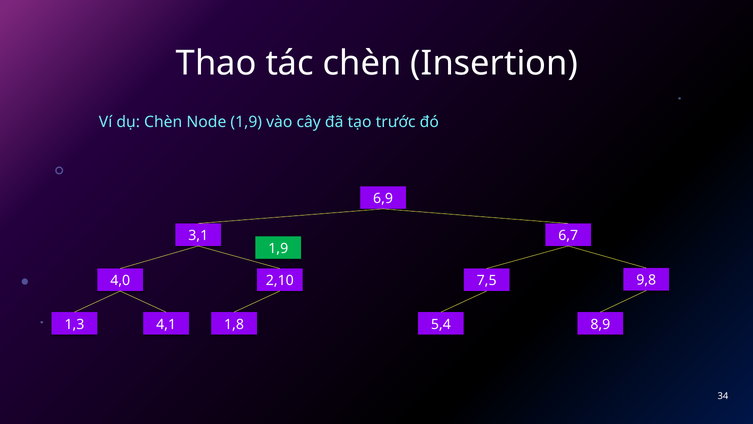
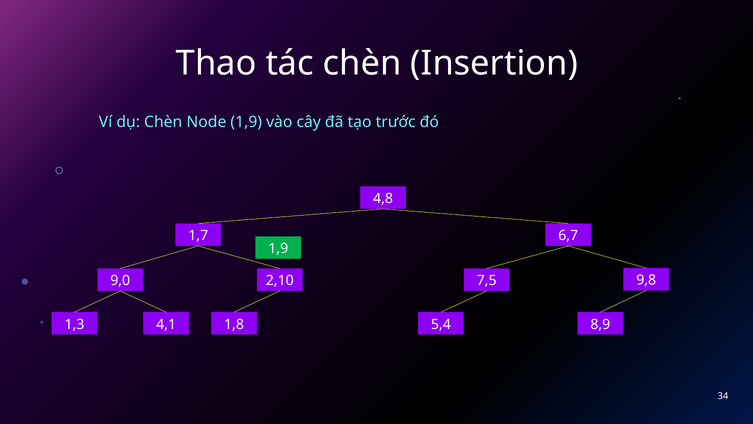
6,9: 6,9 -> 4,8
3,1: 3,1 -> 1,7
4,0: 4,0 -> 9,0
